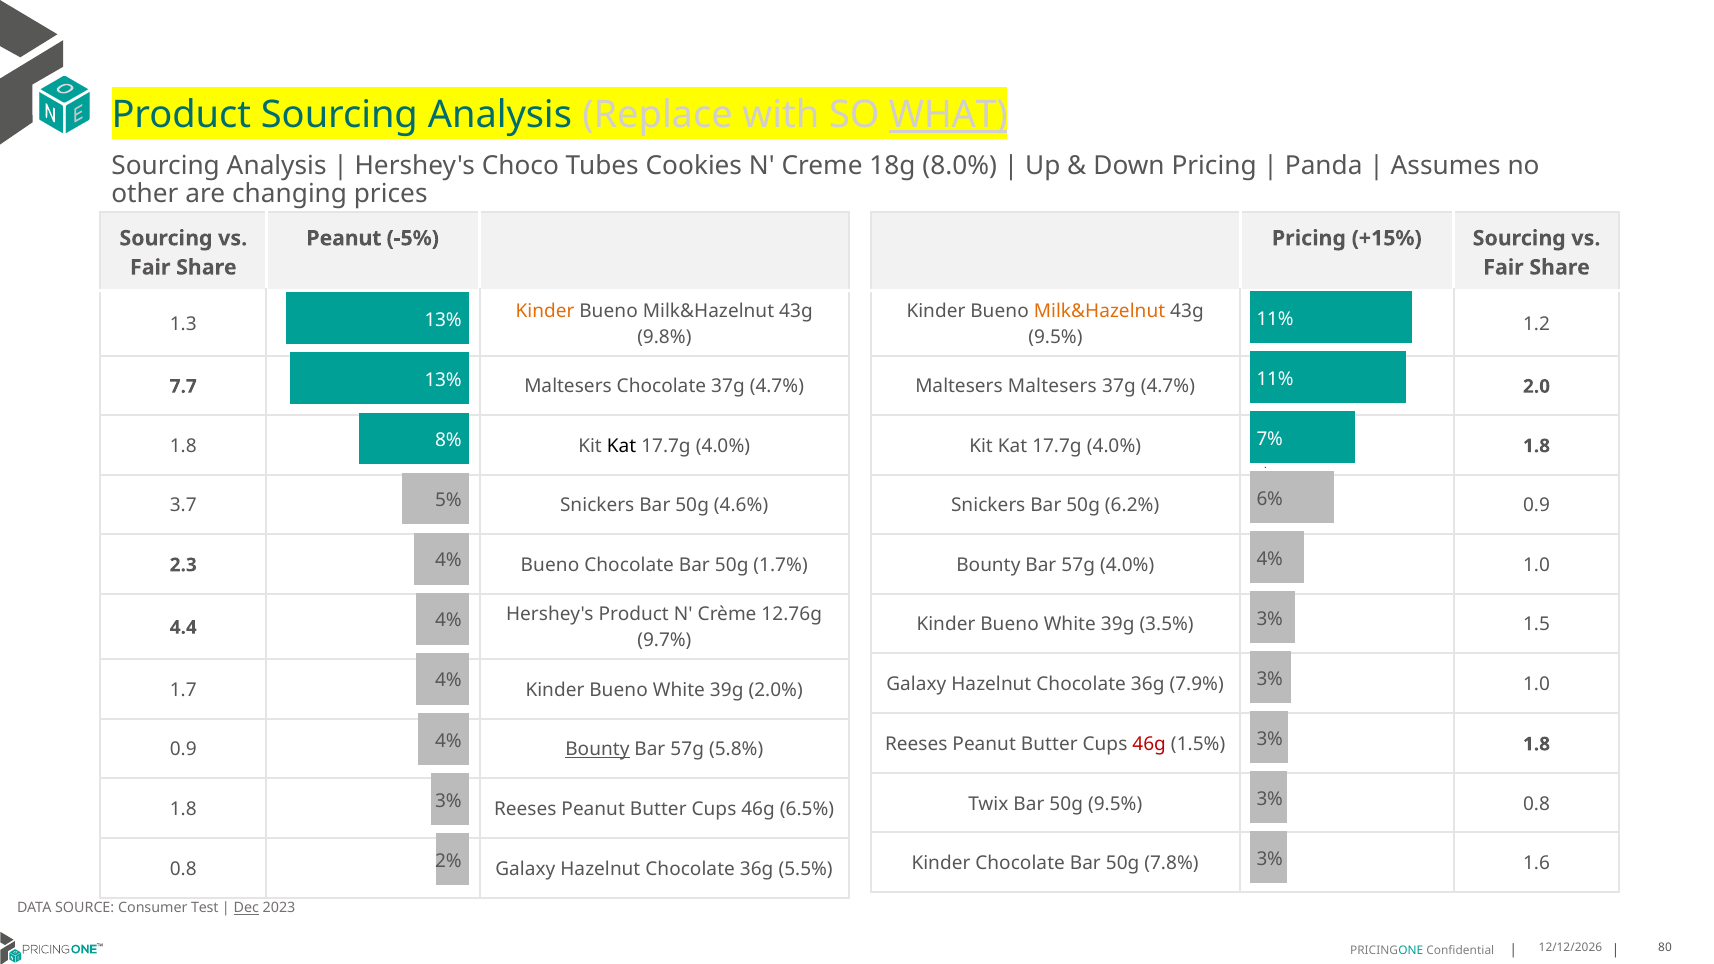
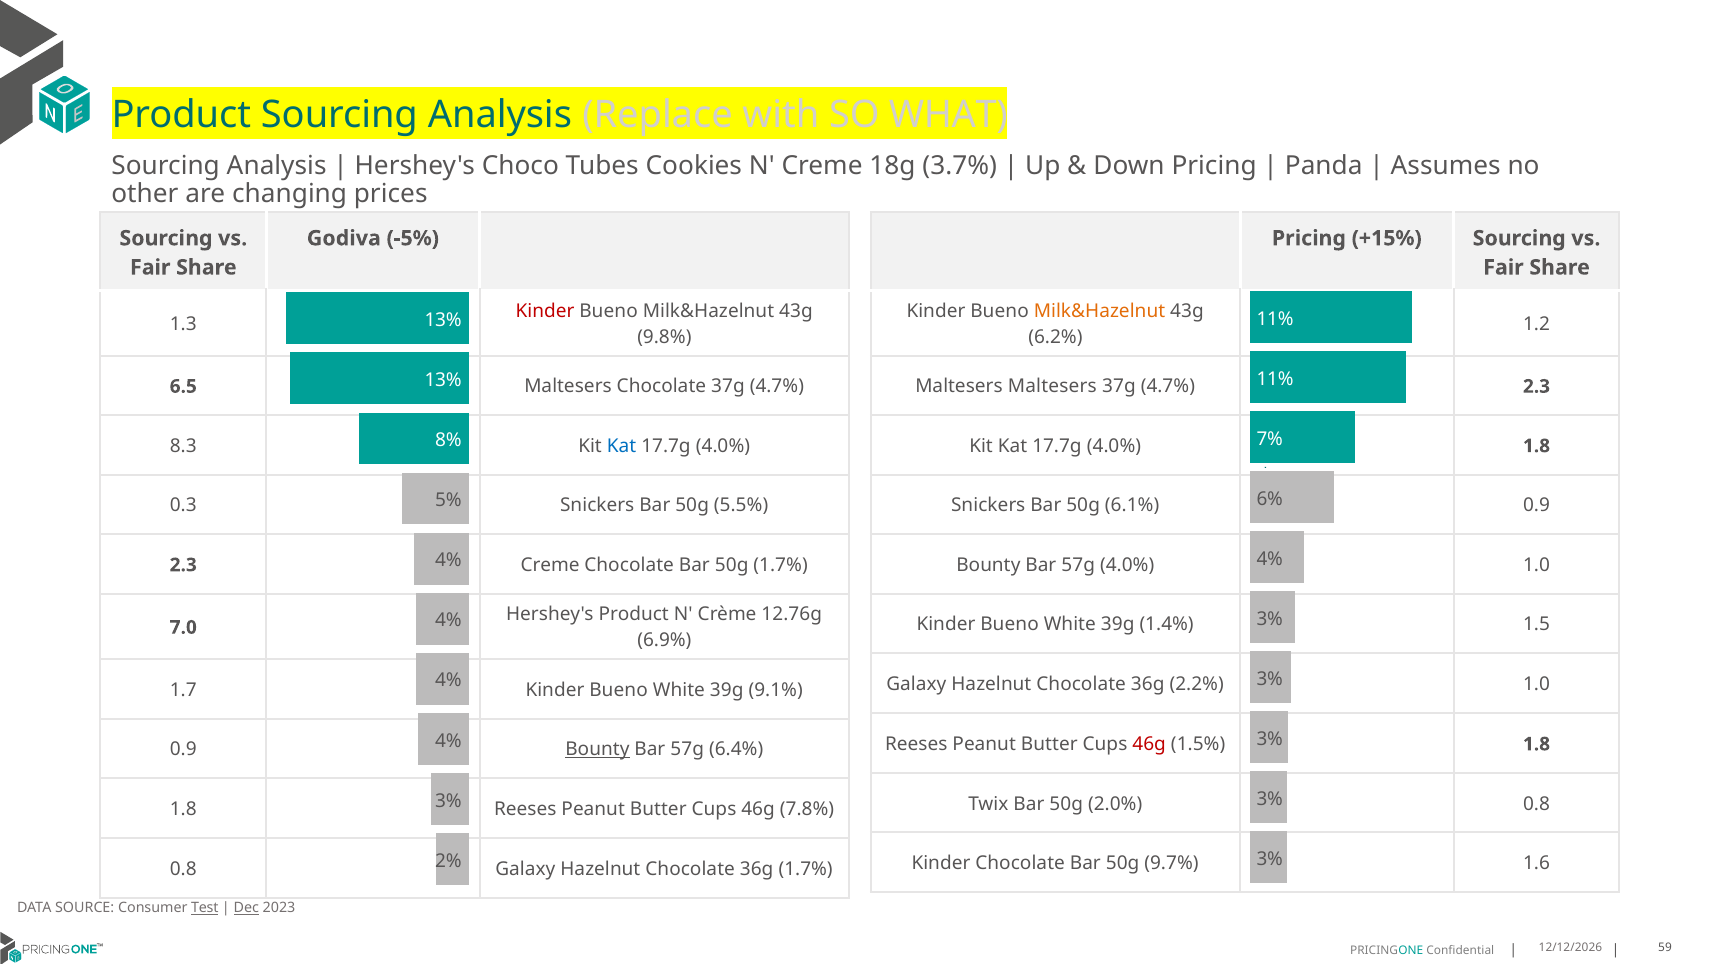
WHAT underline: present -> none
8.0%: 8.0% -> 3.7%
Peanut at (344, 238): Peanut -> Godiva
Kinder at (545, 311) colour: orange -> red
9.5% at (1055, 337): 9.5% -> 6.2%
4.7% 2.0: 2.0 -> 2.3
7.7: 7.7 -> 6.5
1.8 at (183, 446): 1.8 -> 8.3
Kat at (622, 446) colour: black -> blue
3.7: 3.7 -> 0.3
4.6%: 4.6% -> 5.5%
6.2%: 6.2% -> 6.1%
2.3 Bueno: Bueno -> Creme
3.5%: 3.5% -> 1.4%
4.4: 4.4 -> 7.0
9.7%: 9.7% -> 6.9%
7.9%: 7.9% -> 2.2%
2.0%: 2.0% -> 9.1%
5.8%: 5.8% -> 6.4%
50g 9.5%: 9.5% -> 2.0%
6.5%: 6.5% -> 7.8%
7.8%: 7.8% -> 9.7%
36g 5.5%: 5.5% -> 1.7%
Test underline: none -> present
80: 80 -> 59
